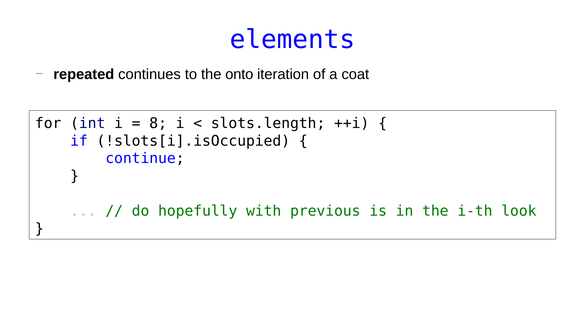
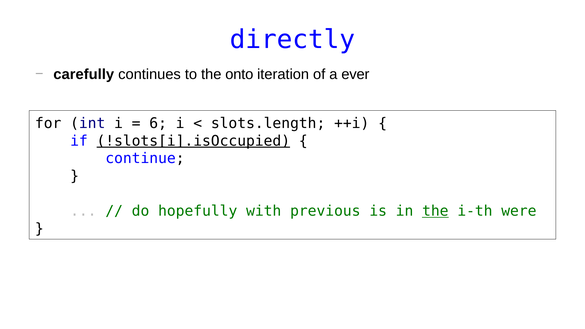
elements: elements -> directly
repeated: repeated -> carefully
coat: coat -> ever
8: 8 -> 6
!slots[i].isOccupied underline: none -> present
the at (435, 211) underline: none -> present
look: look -> were
